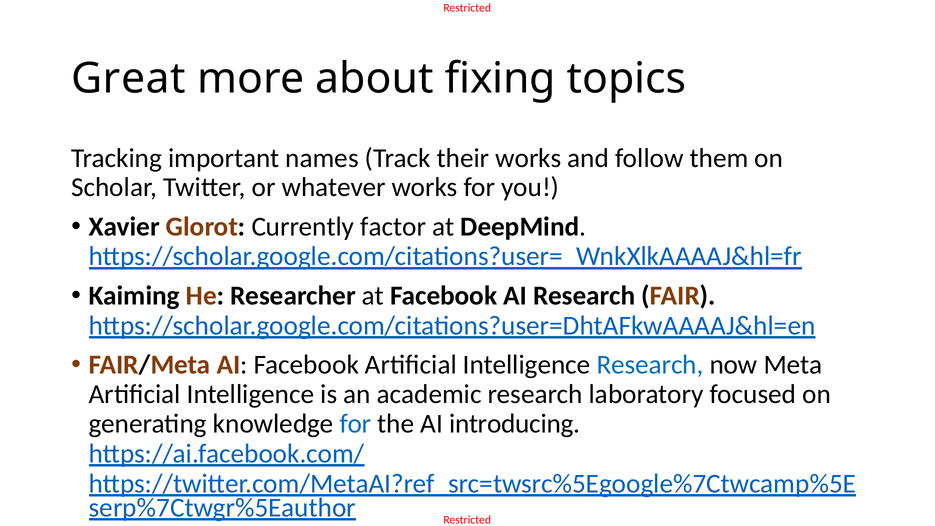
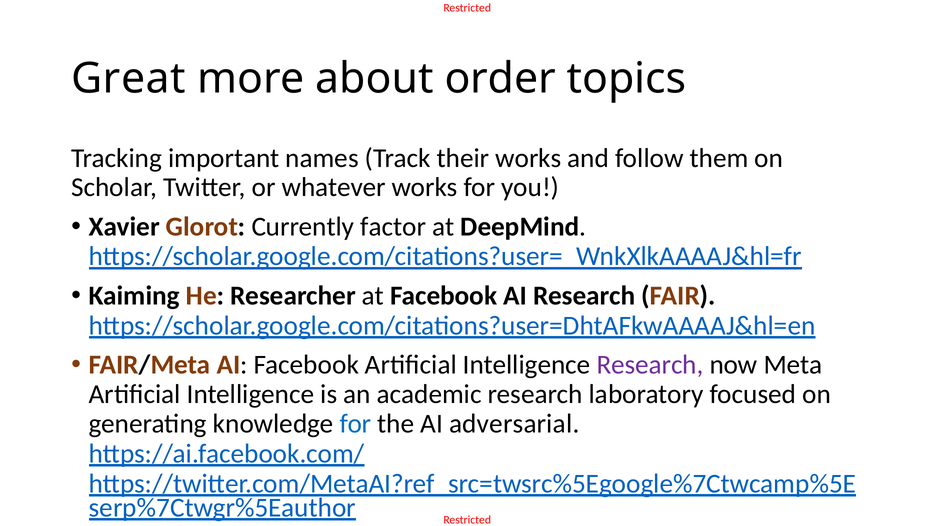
fixing: fixing -> order
Research at (650, 365) colour: blue -> purple
introducing: introducing -> adversarial
